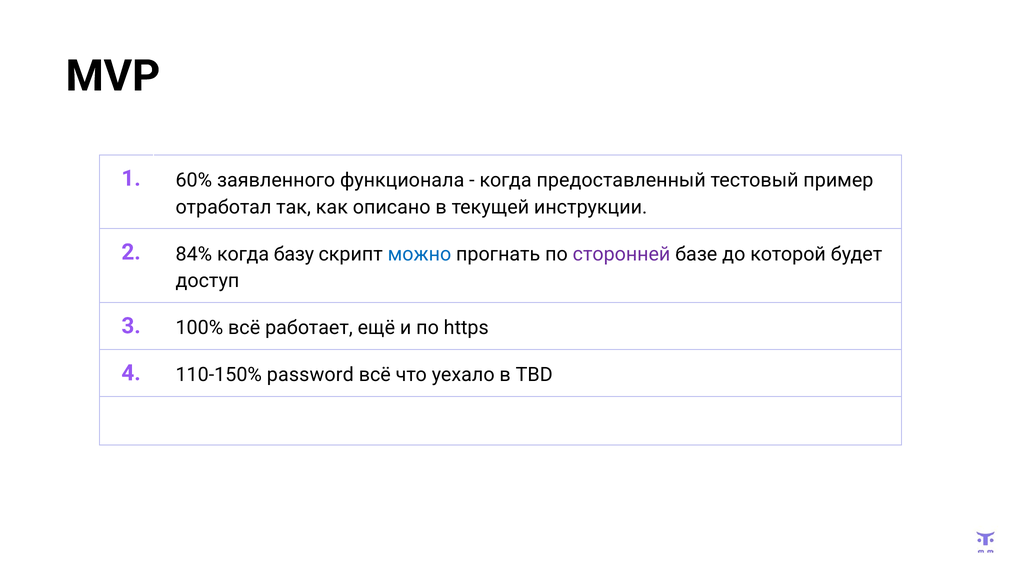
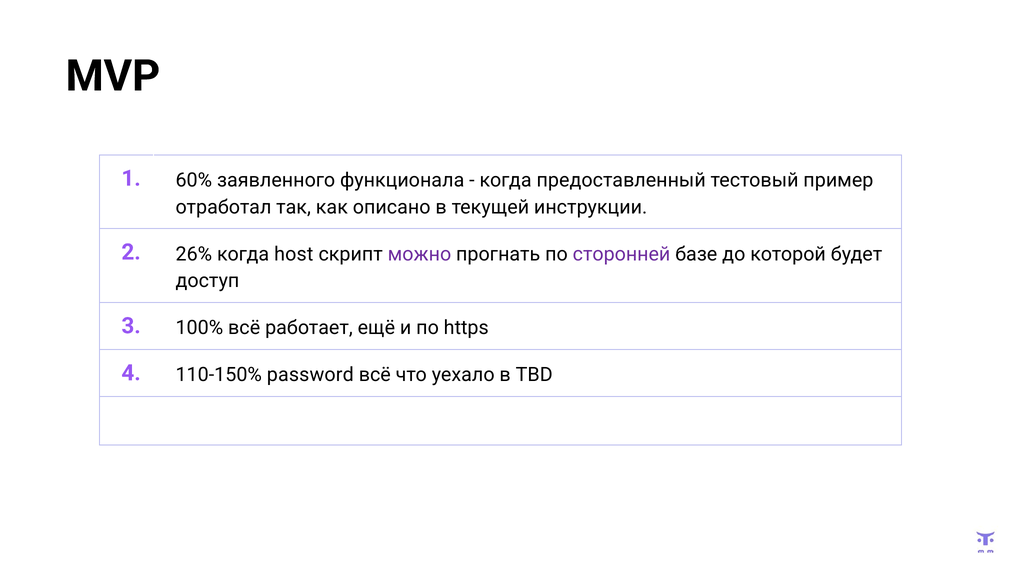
84%: 84% -> 26%
базу: базу -> host
можно colour: blue -> purple
